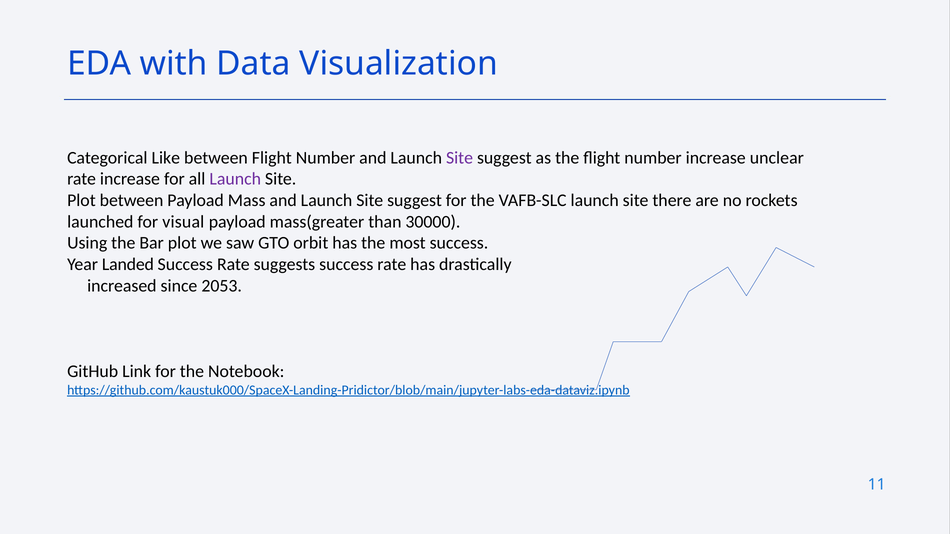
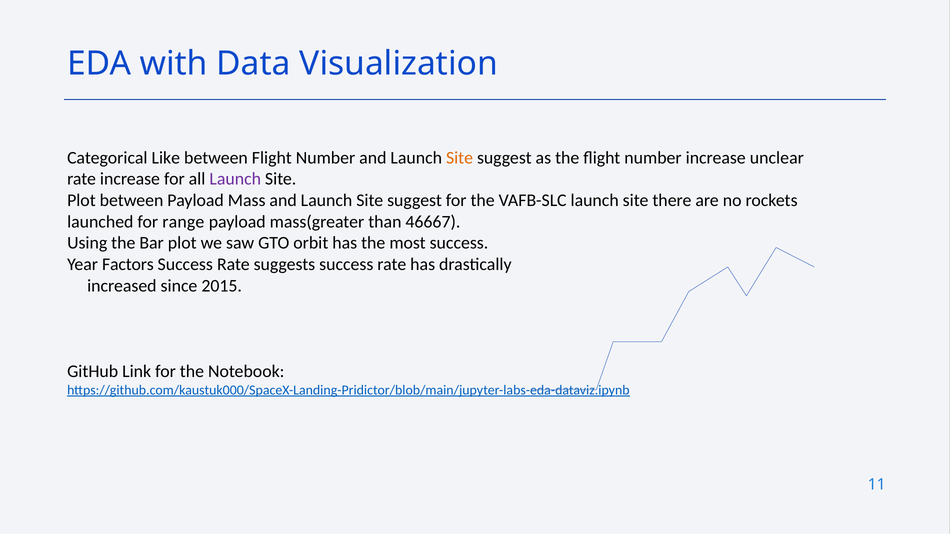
Site at (460, 158) colour: purple -> orange
visual: visual -> range
30000: 30000 -> 46667
Landed: Landed -> Factors
2053: 2053 -> 2015
